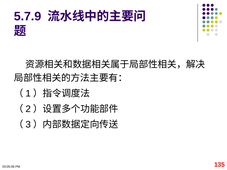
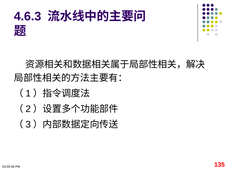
5.7.9: 5.7.9 -> 4.6.3
